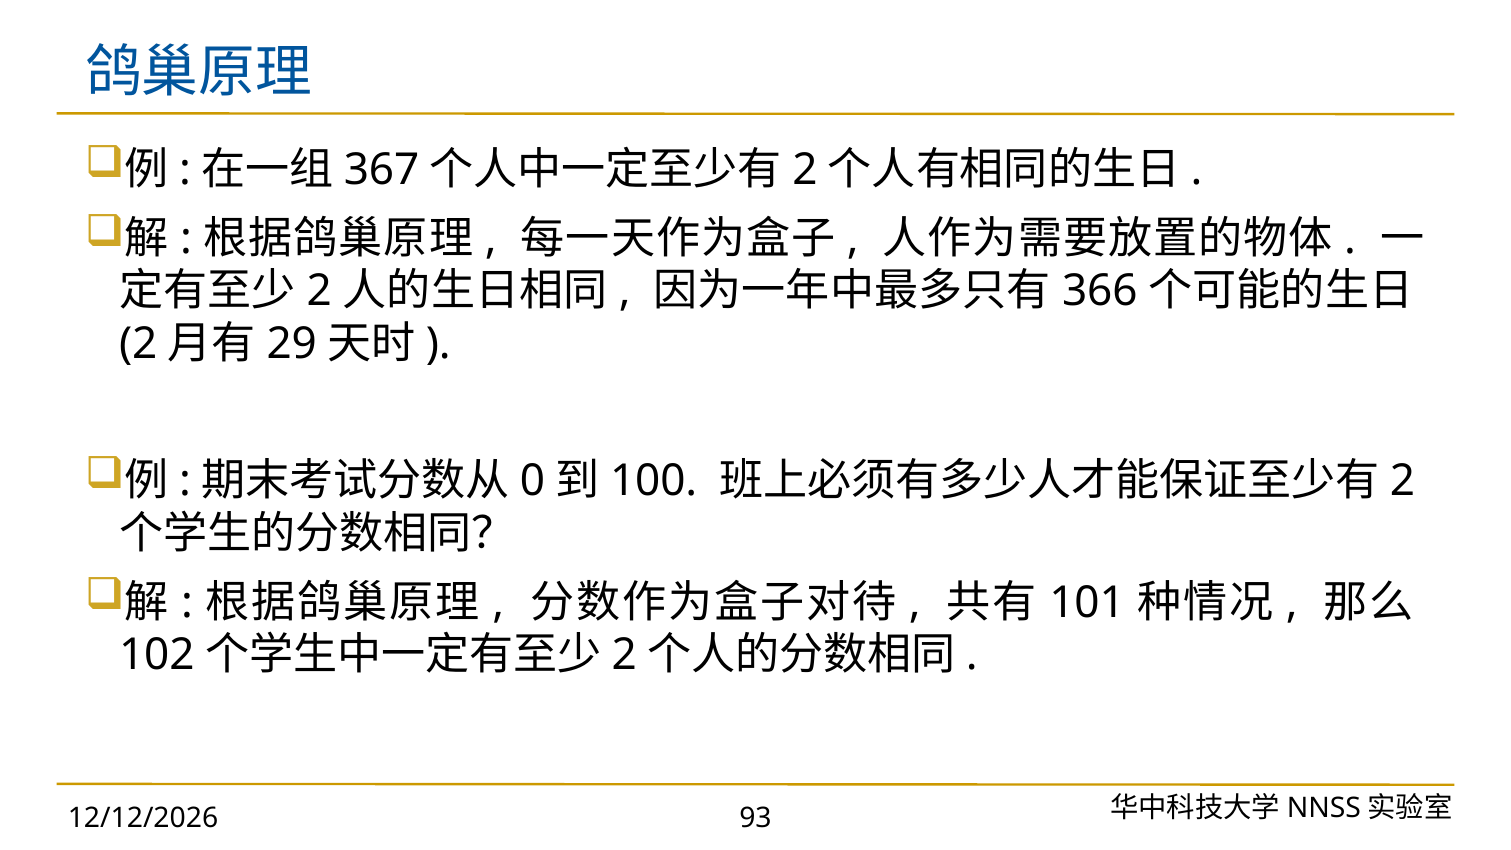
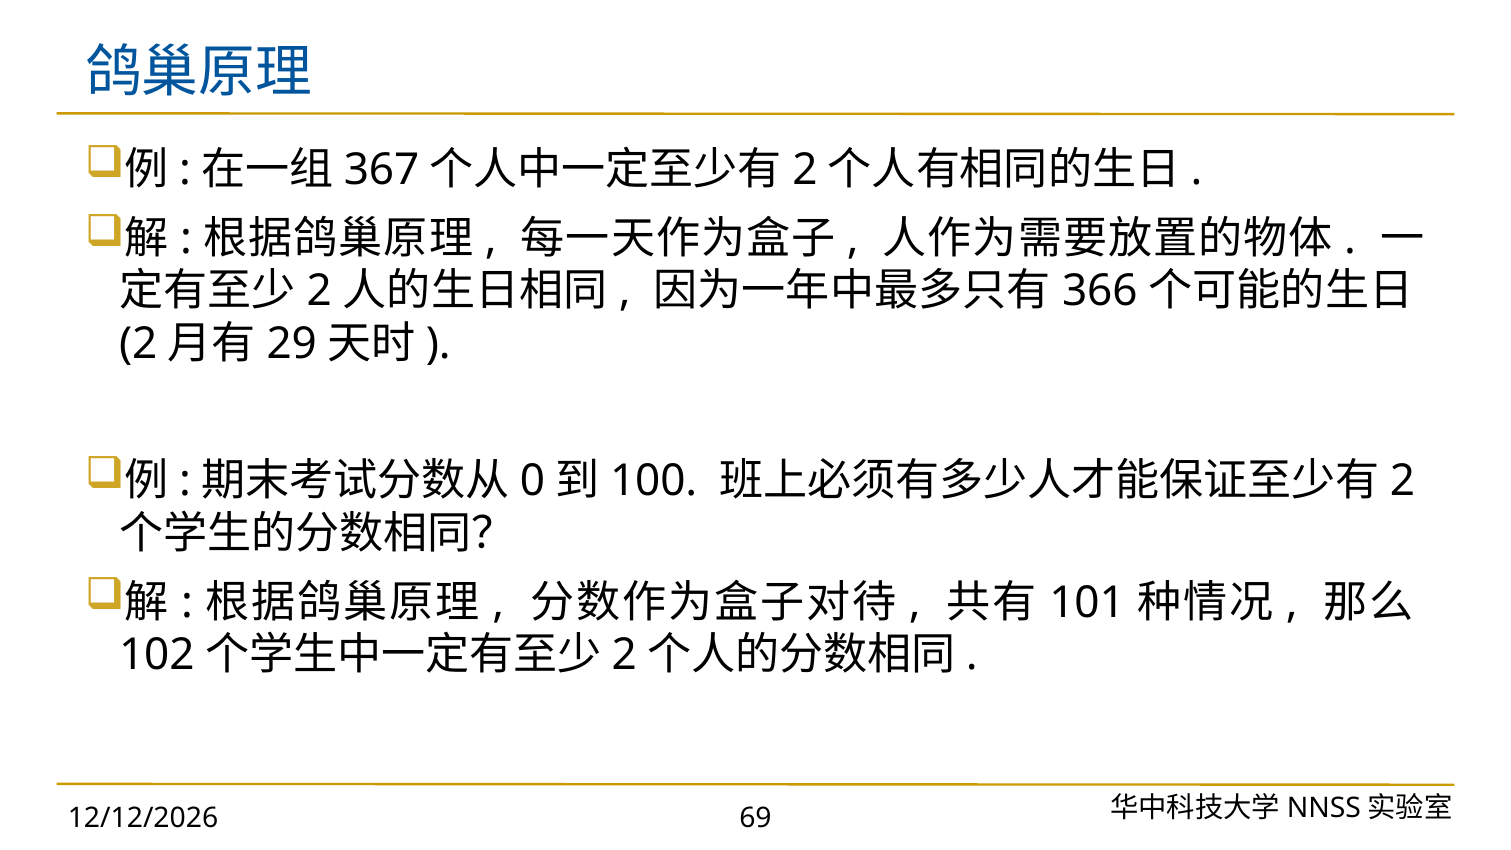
93: 93 -> 69
